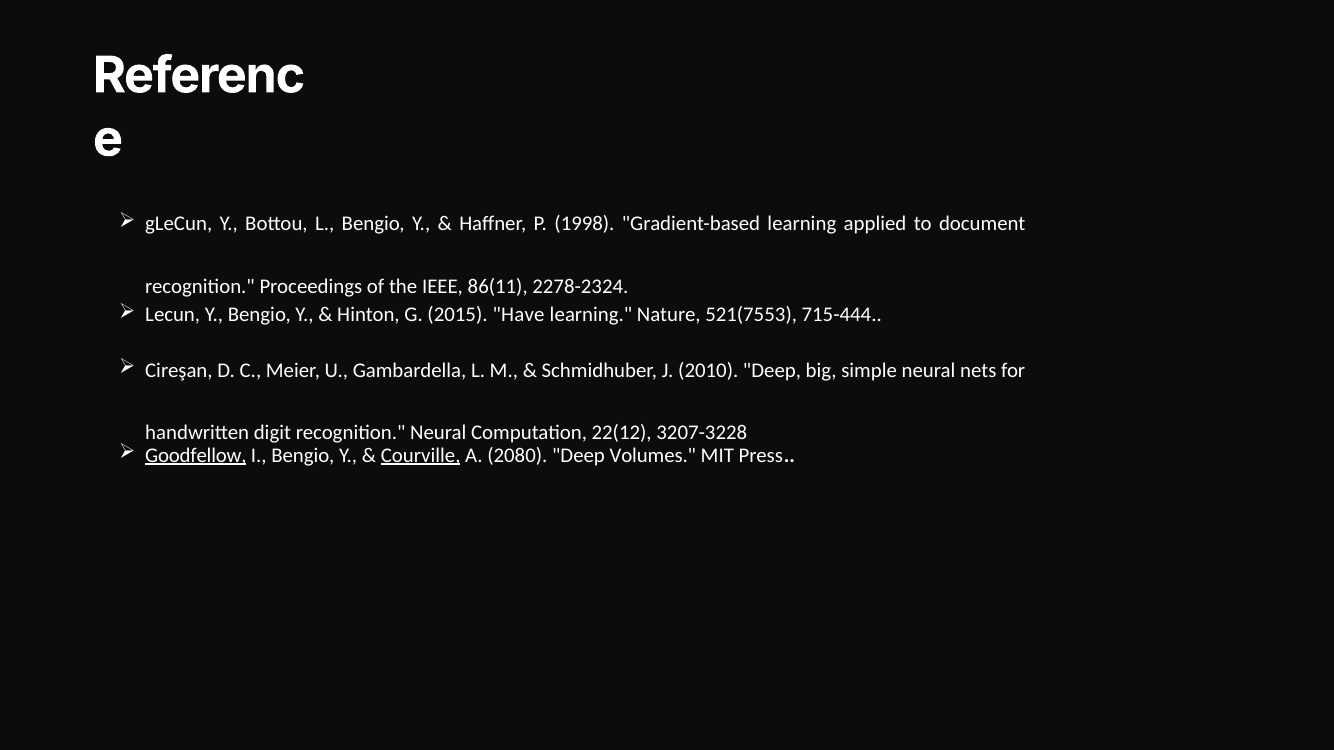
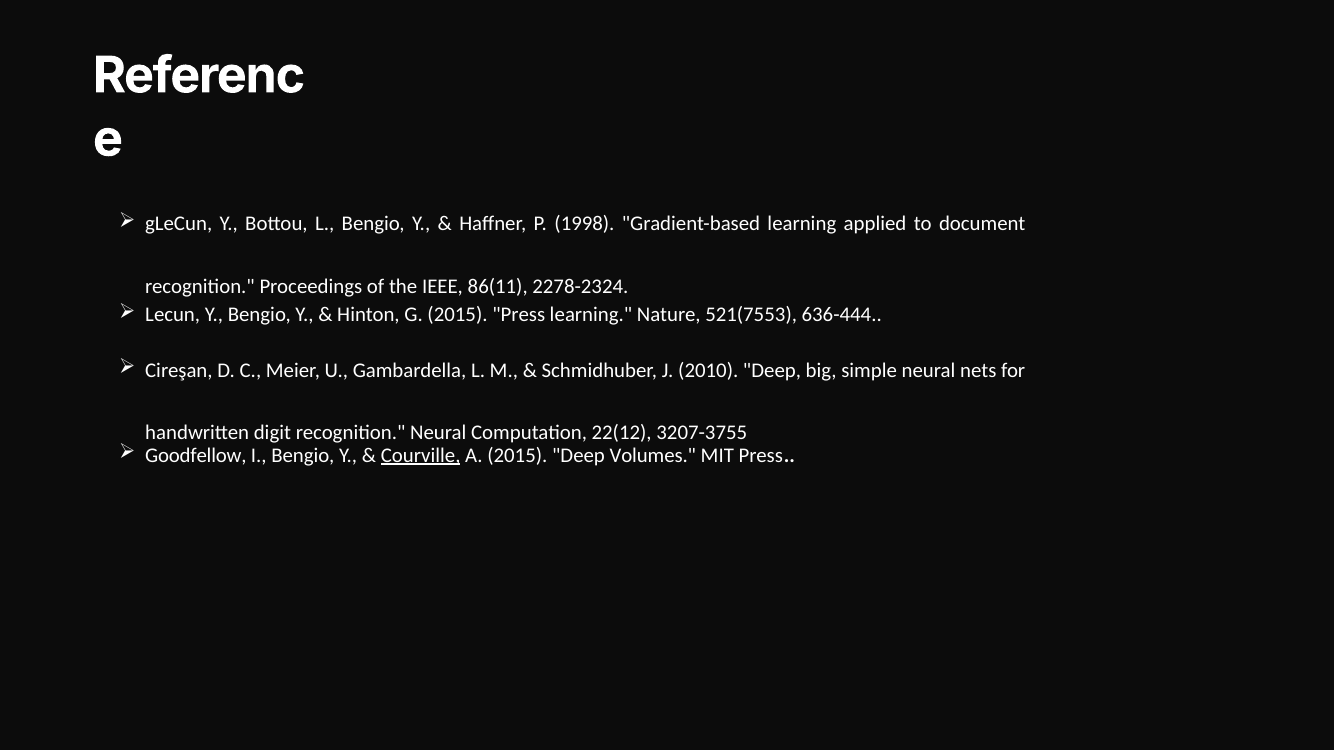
2015 Have: Have -> Press
715-444: 715-444 -> 636-444
3207-3228: 3207-3228 -> 3207-3755
Goodfellow underline: present -> none
A 2080: 2080 -> 2015
